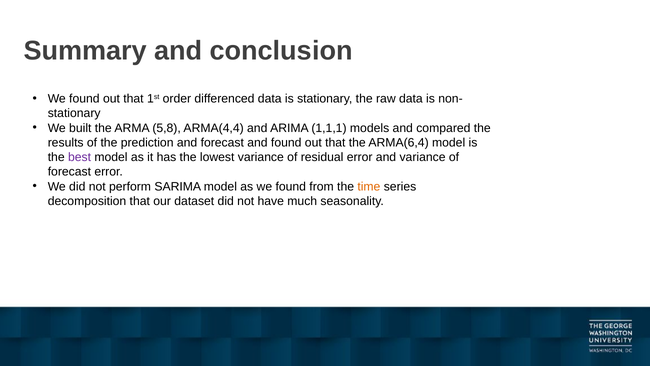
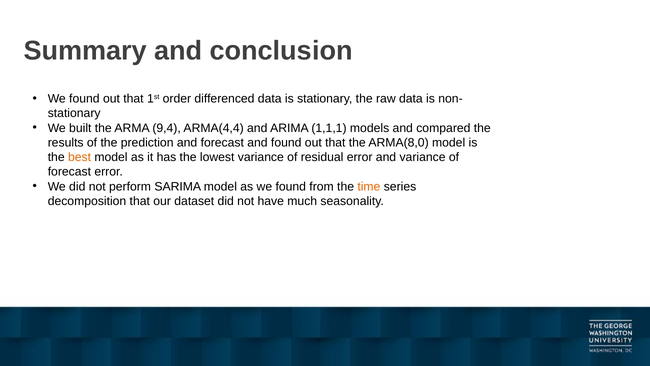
5,8: 5,8 -> 9,4
ARMA(6,4: ARMA(6,4 -> ARMA(8,0
best colour: purple -> orange
